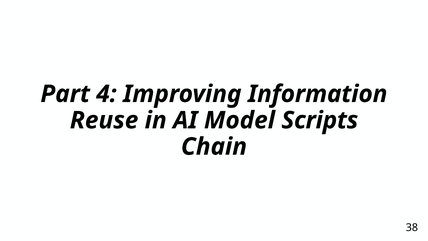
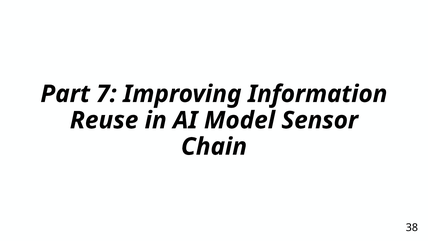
4: 4 -> 7
Scripts: Scripts -> Sensor
